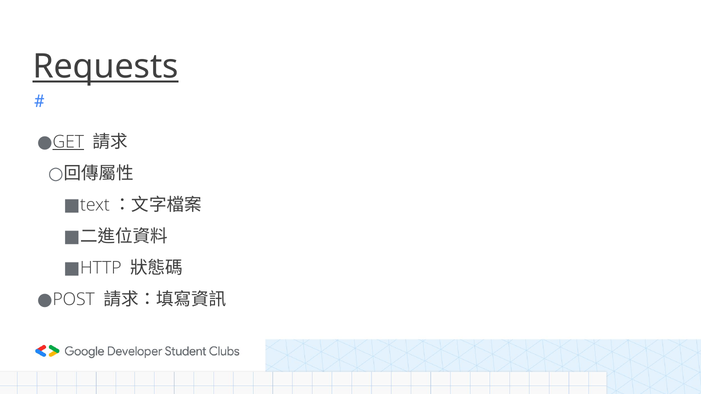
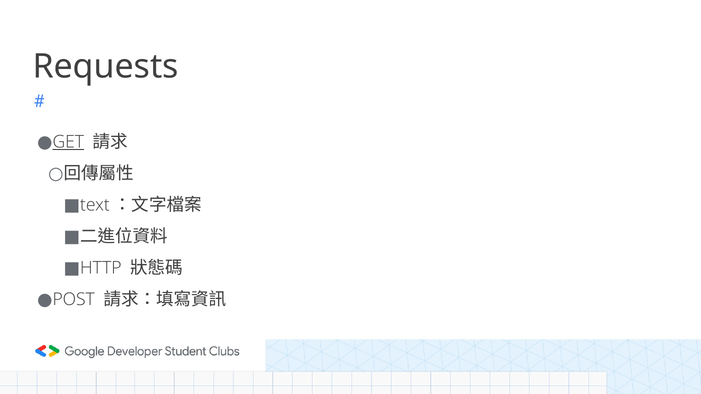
Requests underline: present -> none
